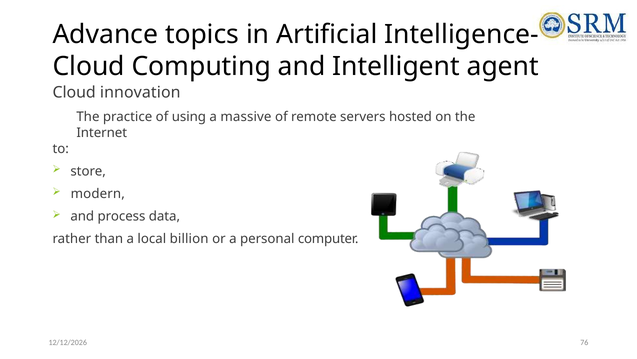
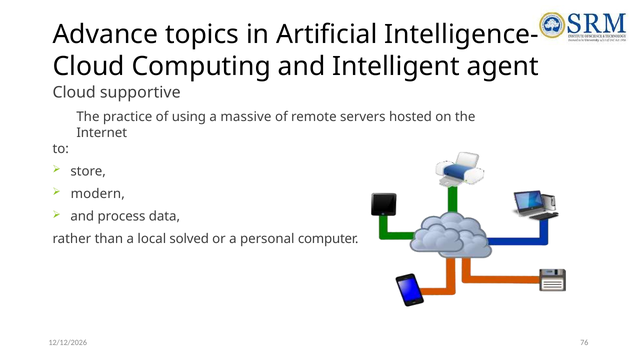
innovation: innovation -> supportive
billion: billion -> solved
